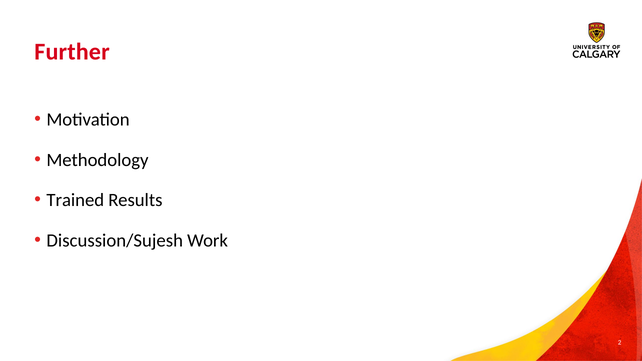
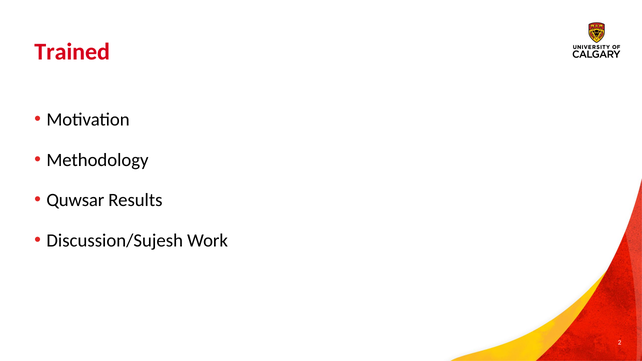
Further: Further -> Trained
Trained: Trained -> Quwsar
